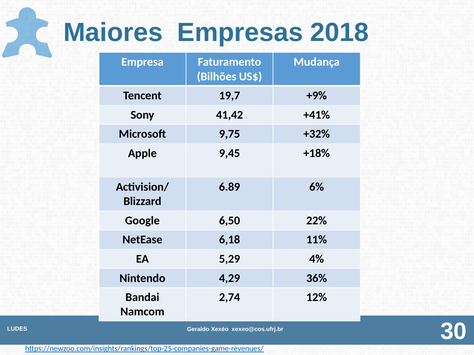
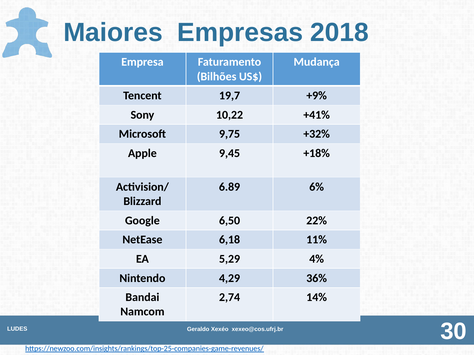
41,42: 41,42 -> 10,22
12%: 12% -> 14%
